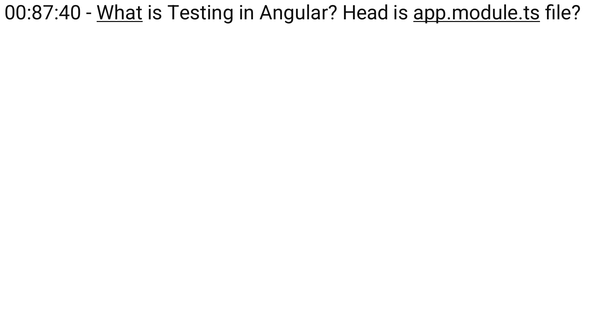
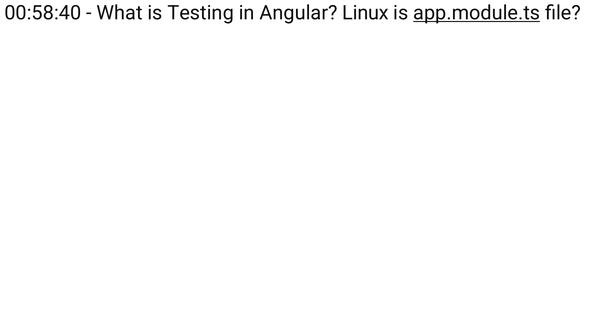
00:87:40: 00:87:40 -> 00:58:40
What underline: present -> none
Head: Head -> Linux
